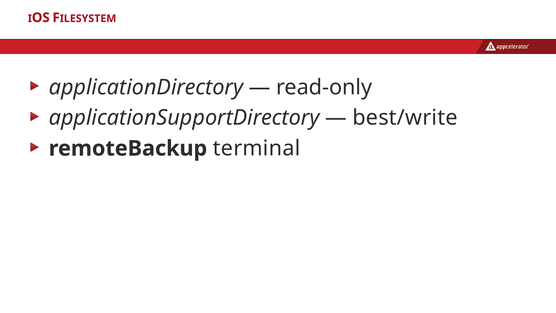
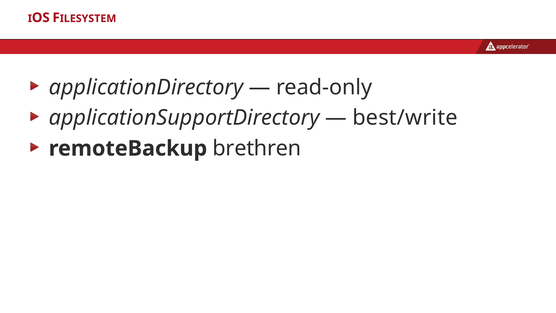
terminal: terminal -> brethren
